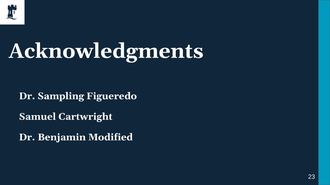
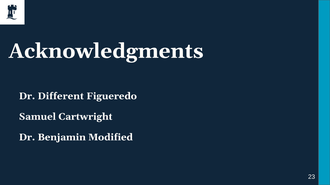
Sampling: Sampling -> Different
